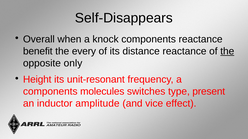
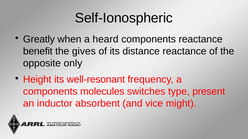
Self-Disappears: Self-Disappears -> Self-Ionospheric
Overall: Overall -> Greatly
knock: knock -> heard
every: every -> gives
the at (227, 51) underline: present -> none
unit-resonant: unit-resonant -> well-resonant
amplitude: amplitude -> absorbent
effect: effect -> might
